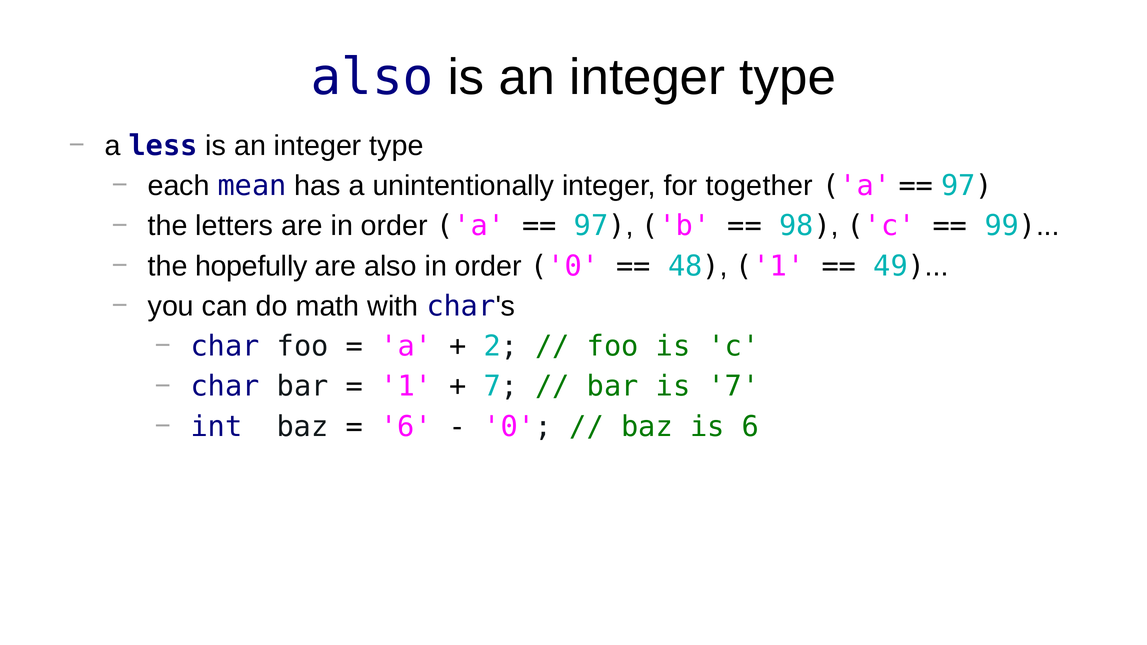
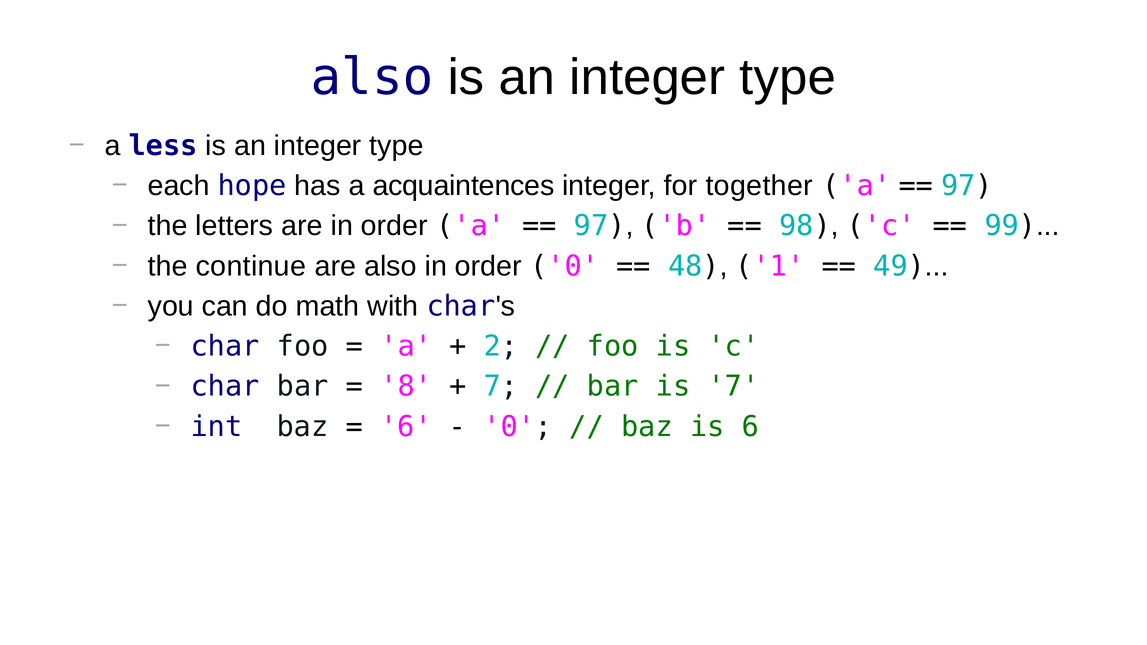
mean: mean -> hope
unintentionally: unintentionally -> acquaintences
hopefully: hopefully -> continue
1 at (406, 387): 1 -> 8
